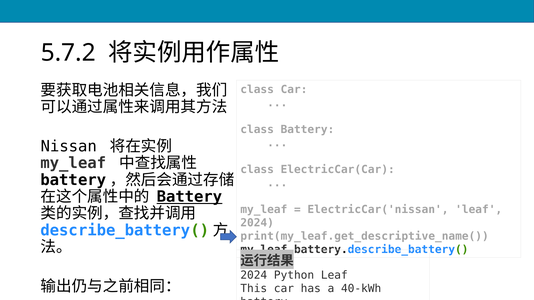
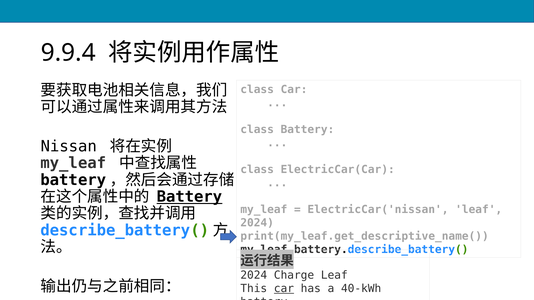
5.7.2: 5.7.2 -> 9.9.4
Python: Python -> Charge
car at (284, 289) underline: none -> present
